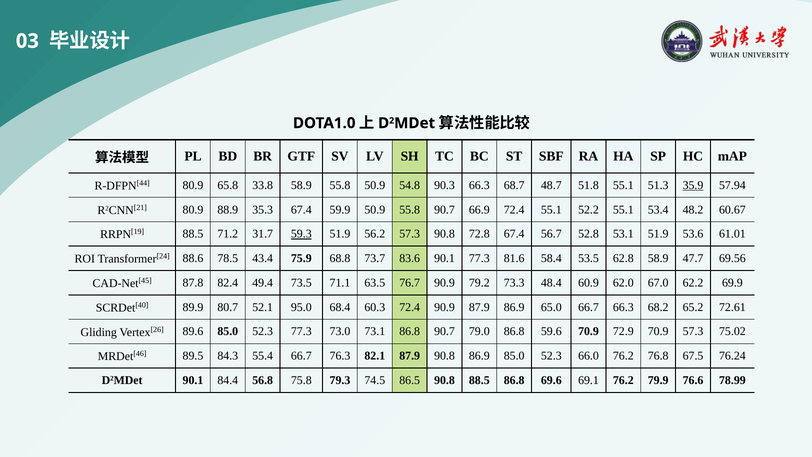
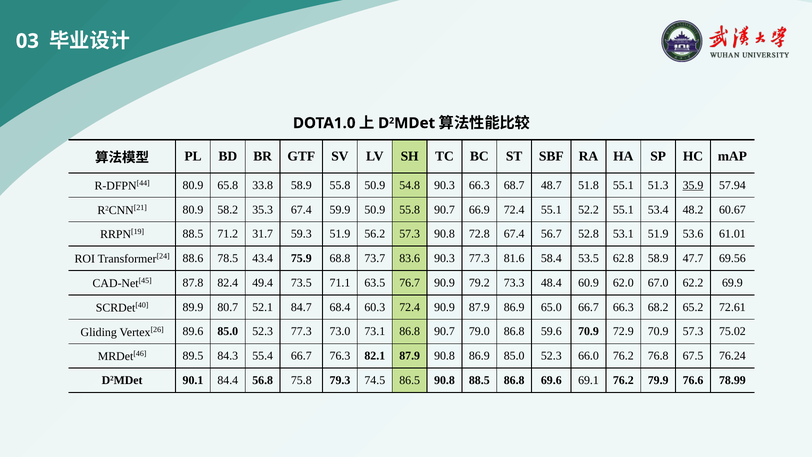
88.9: 88.9 -> 58.2
59.3 underline: present -> none
83.6 90.1: 90.1 -> 90.3
95.0: 95.0 -> 84.7
